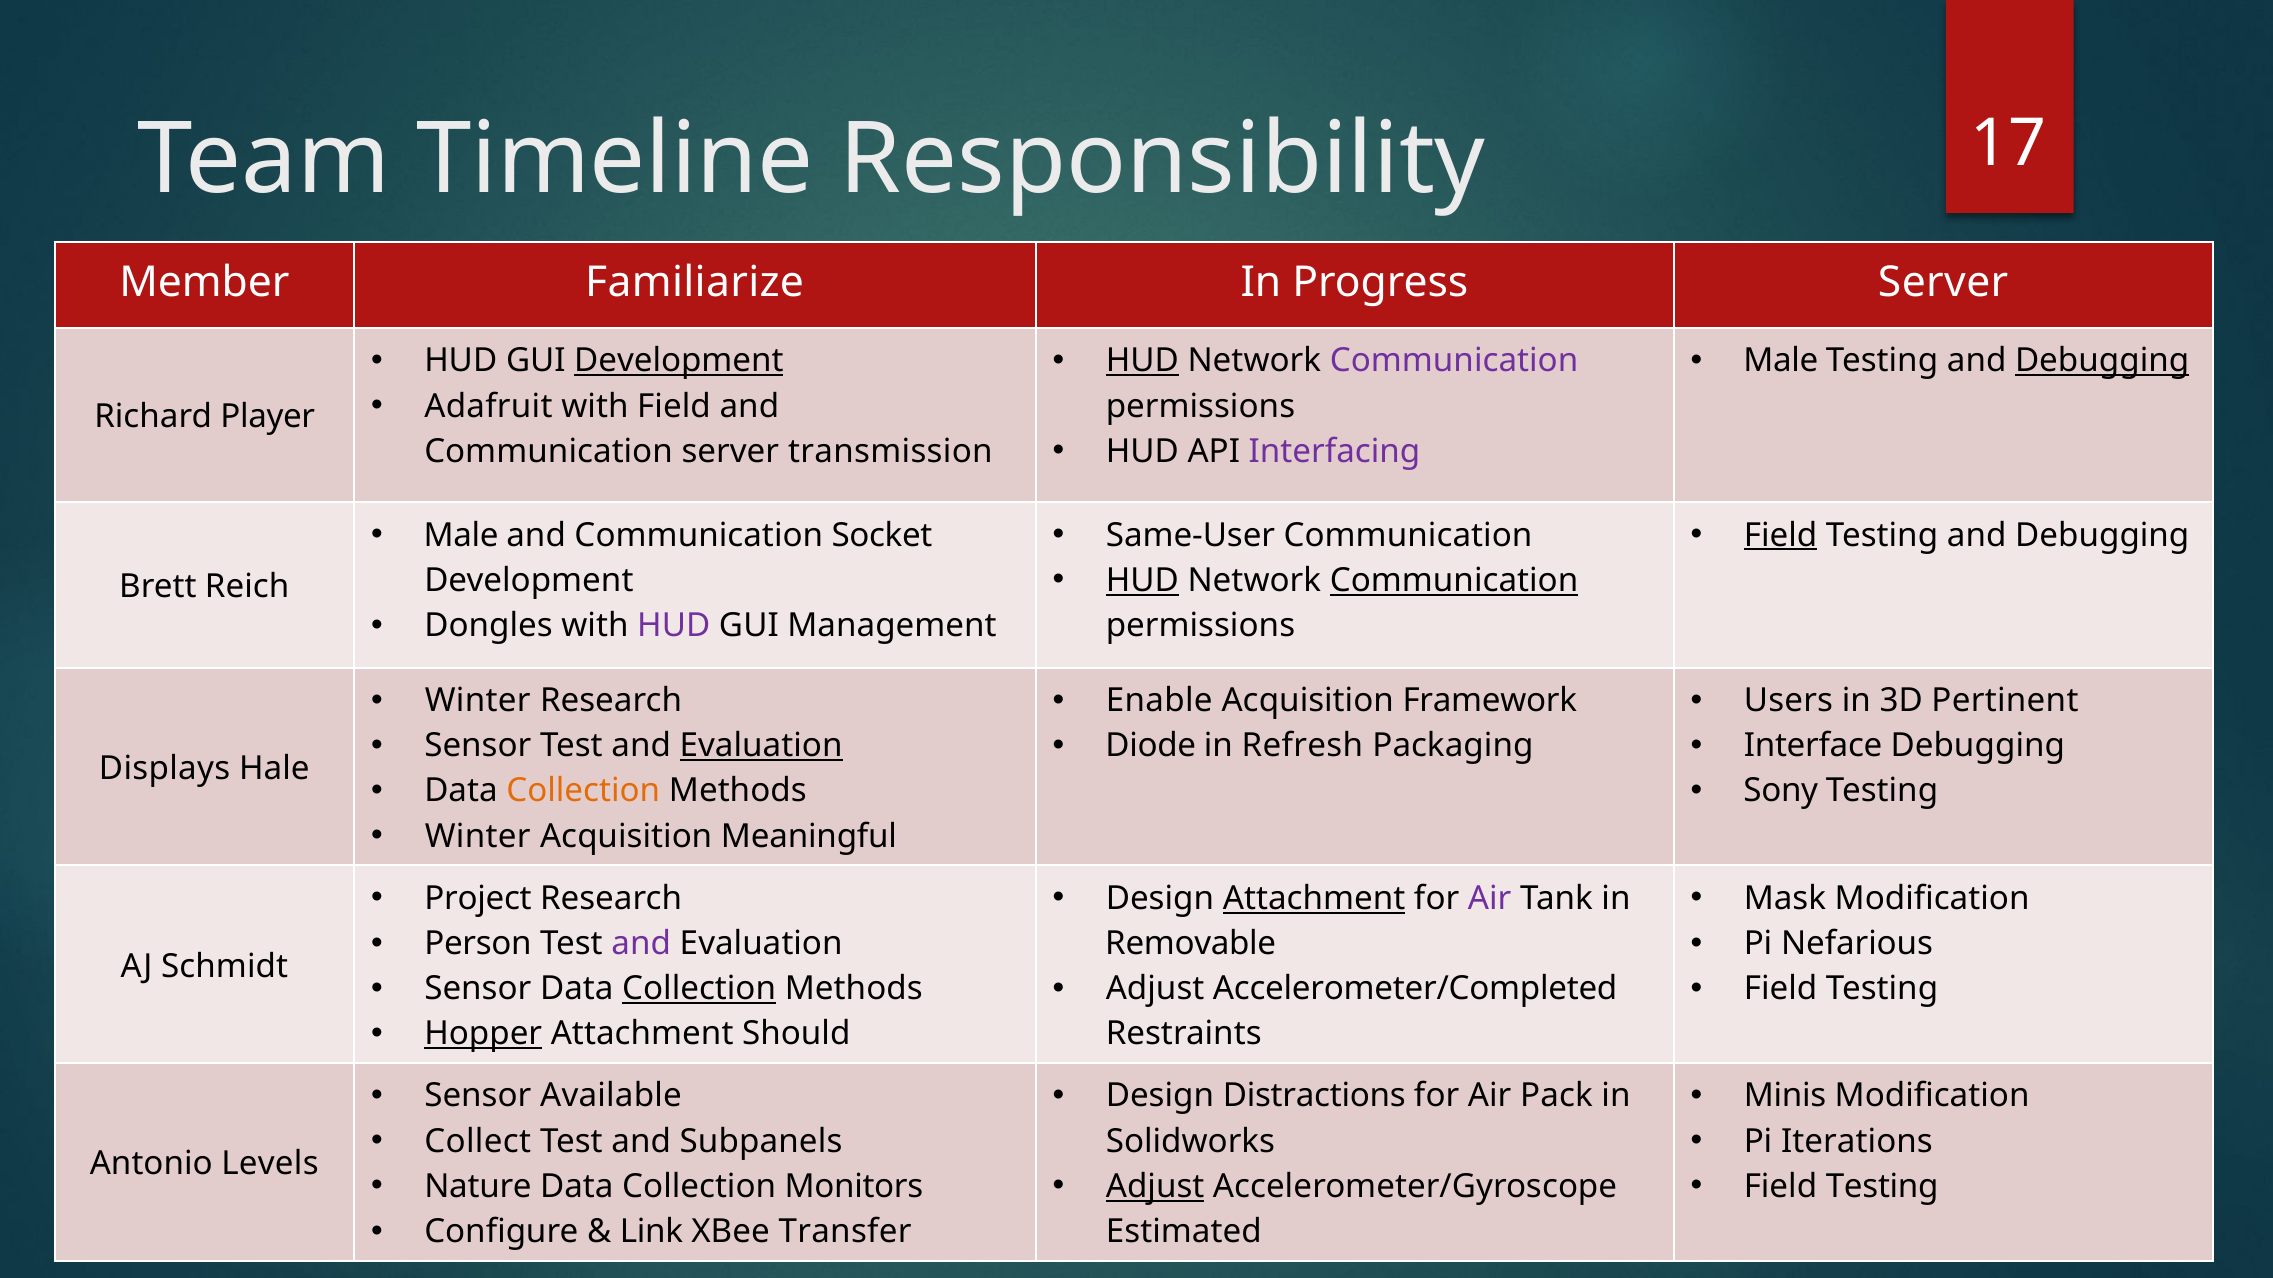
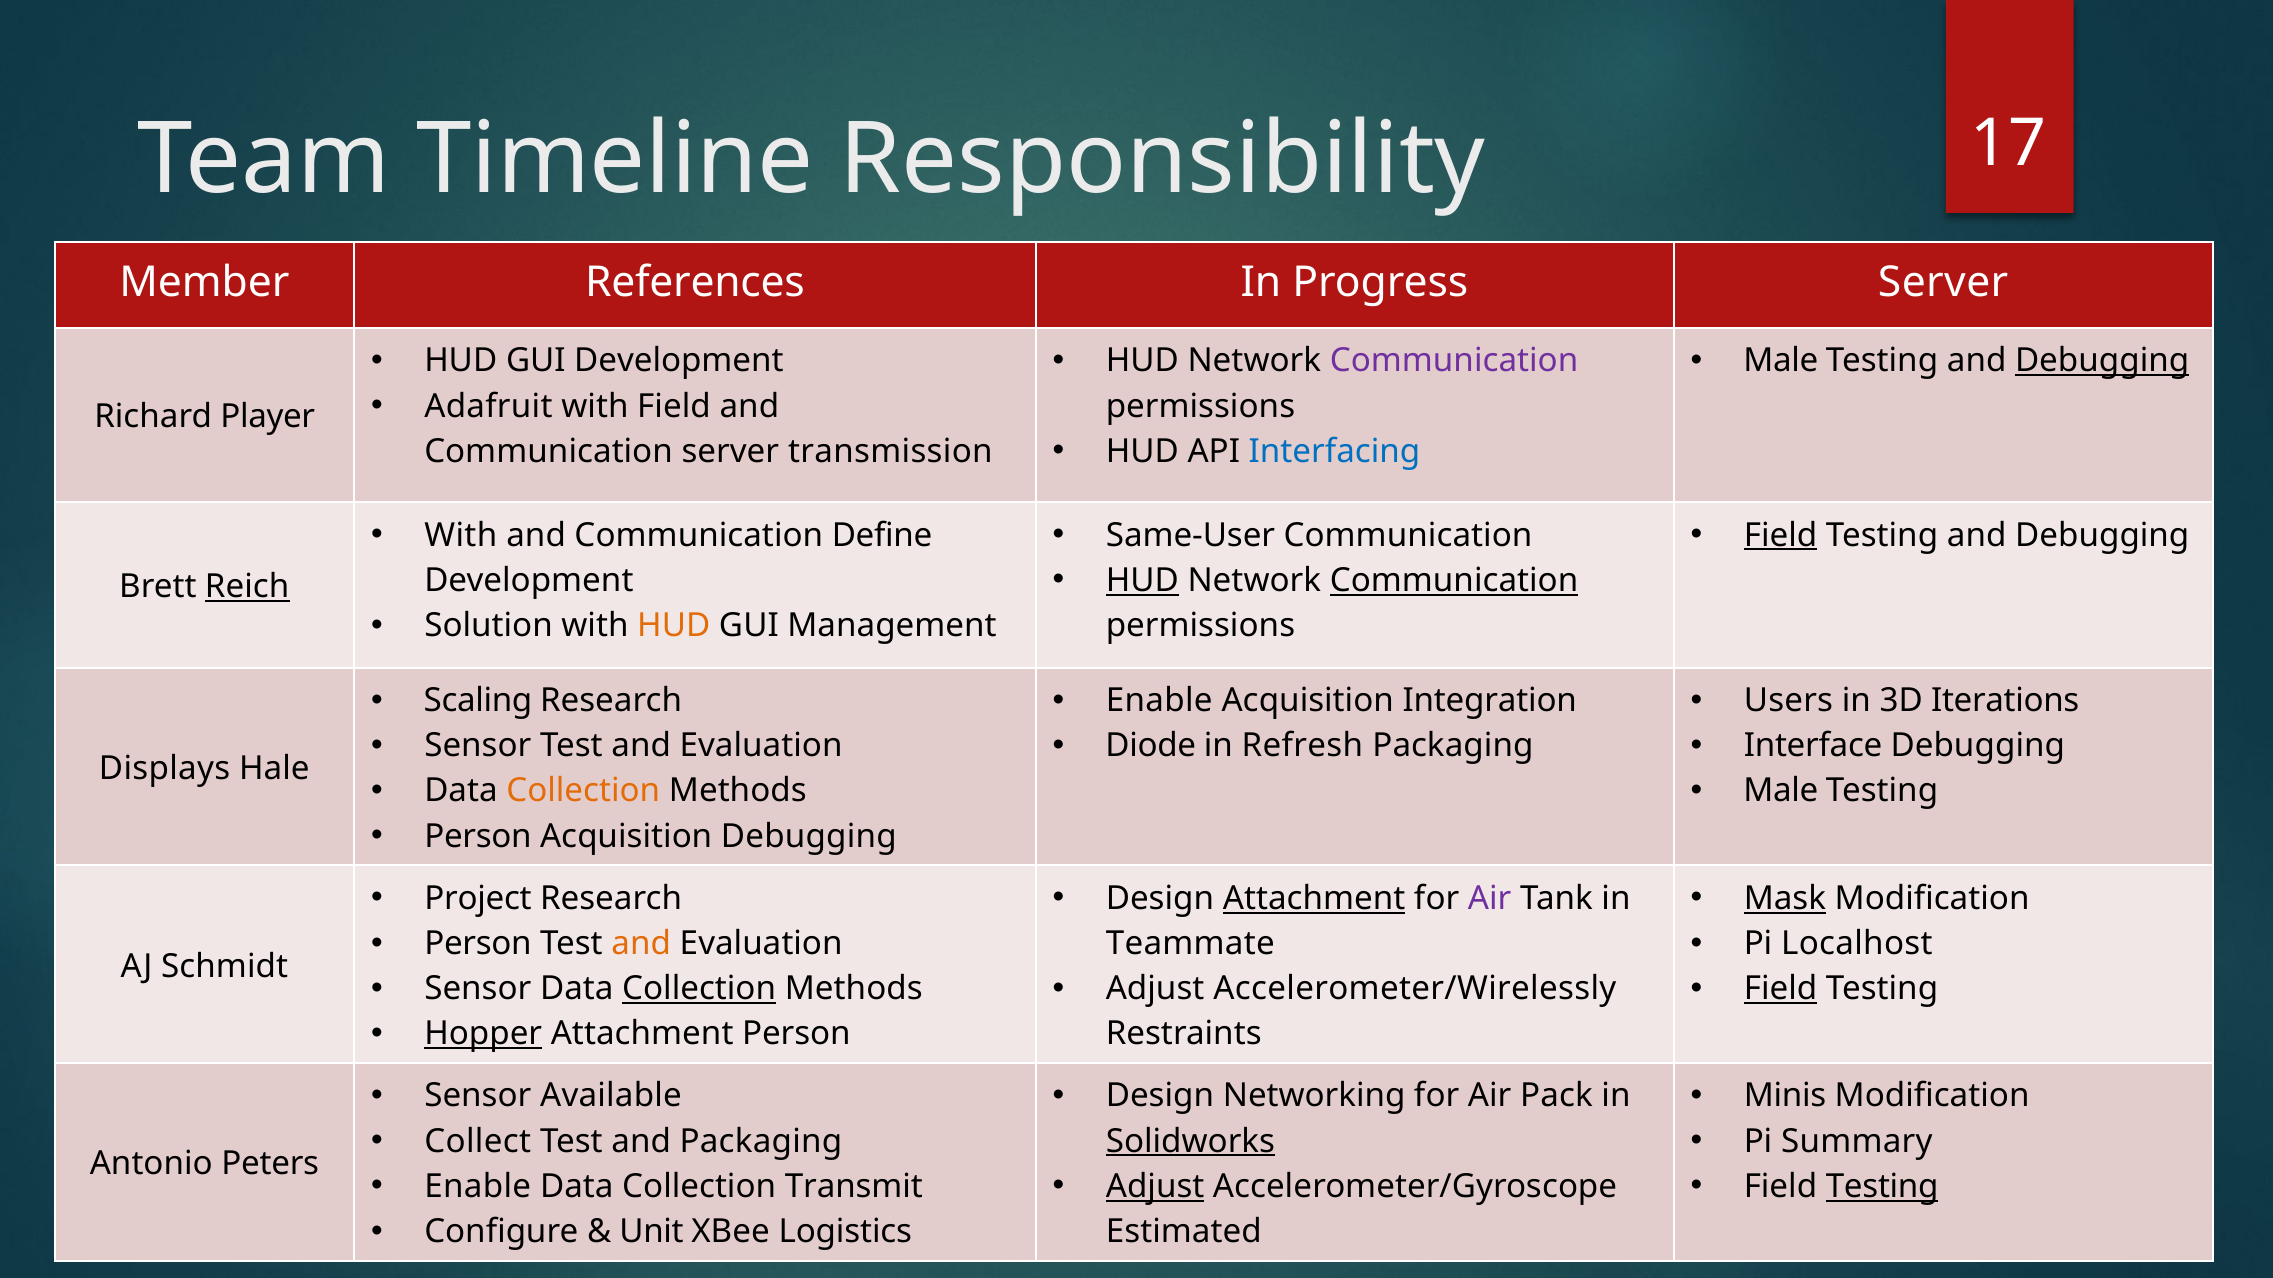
Familiarize: Familiarize -> References
Development at (679, 361) underline: present -> none
HUD at (1142, 361) underline: present -> none
Interfacing colour: purple -> blue
Male at (461, 535): Male -> With
Socket: Socket -> Define
Reich underline: none -> present
Dongles: Dongles -> Solution
HUD at (674, 626) colour: purple -> orange
Winter at (478, 701): Winter -> Scaling
Framework: Framework -> Integration
Pertinent: Pertinent -> Iterations
Evaluation at (761, 746) underline: present -> none
Sony at (1781, 791): Sony -> Male
Winter at (478, 836): Winter -> Person
Acquisition Meaningful: Meaningful -> Debugging
Mask underline: none -> present
and at (641, 944) colour: purple -> orange
Nefarious: Nefarious -> Localhost
Removable: Removable -> Teammate
Accelerometer/Completed: Accelerometer/Completed -> Accelerometer/Wirelessly
Field at (1781, 989) underline: none -> present
Attachment Should: Should -> Person
Distractions: Distractions -> Networking
and Subpanels: Subpanels -> Packaging
Iterations: Iterations -> Summary
Solidworks underline: none -> present
Levels: Levels -> Peters
Nature at (478, 1187): Nature -> Enable
Monitors: Monitors -> Transmit
Testing at (1882, 1187) underline: none -> present
Link: Link -> Unit
Transfer: Transfer -> Logistics
